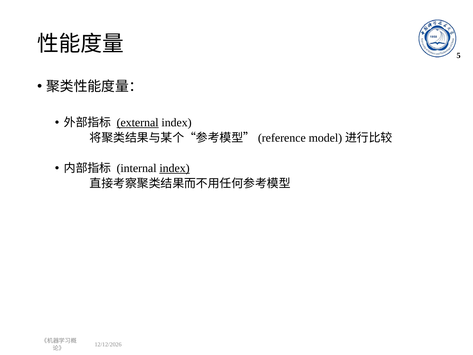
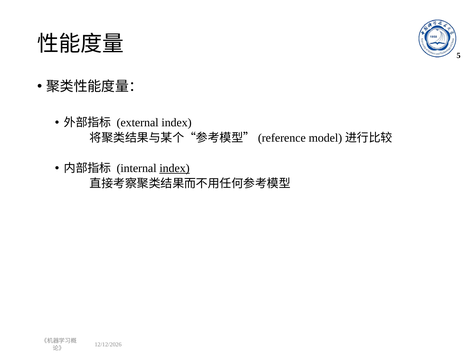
external underline: present -> none
